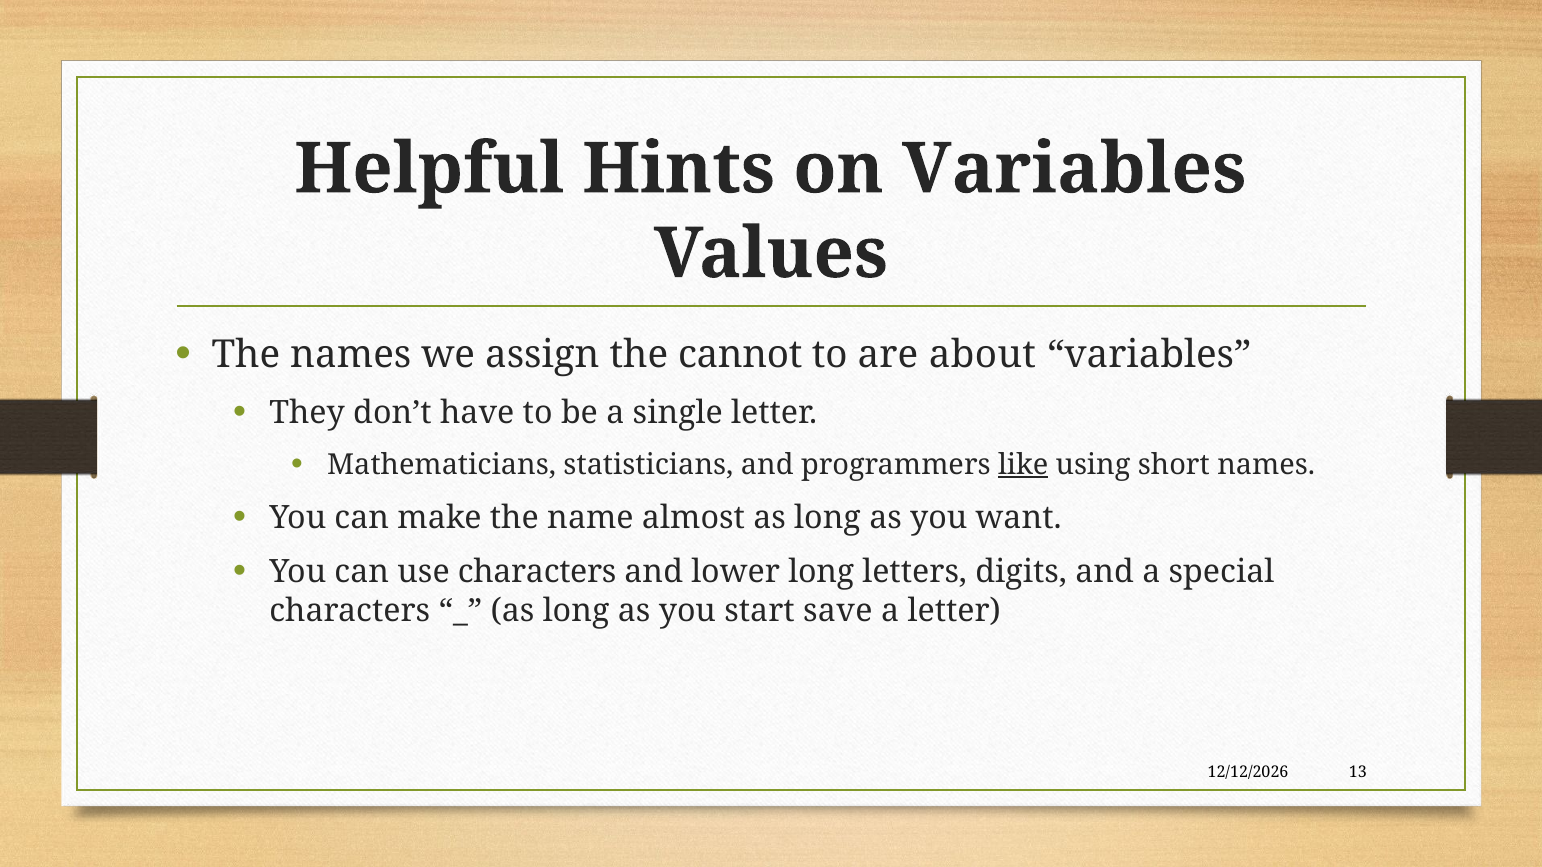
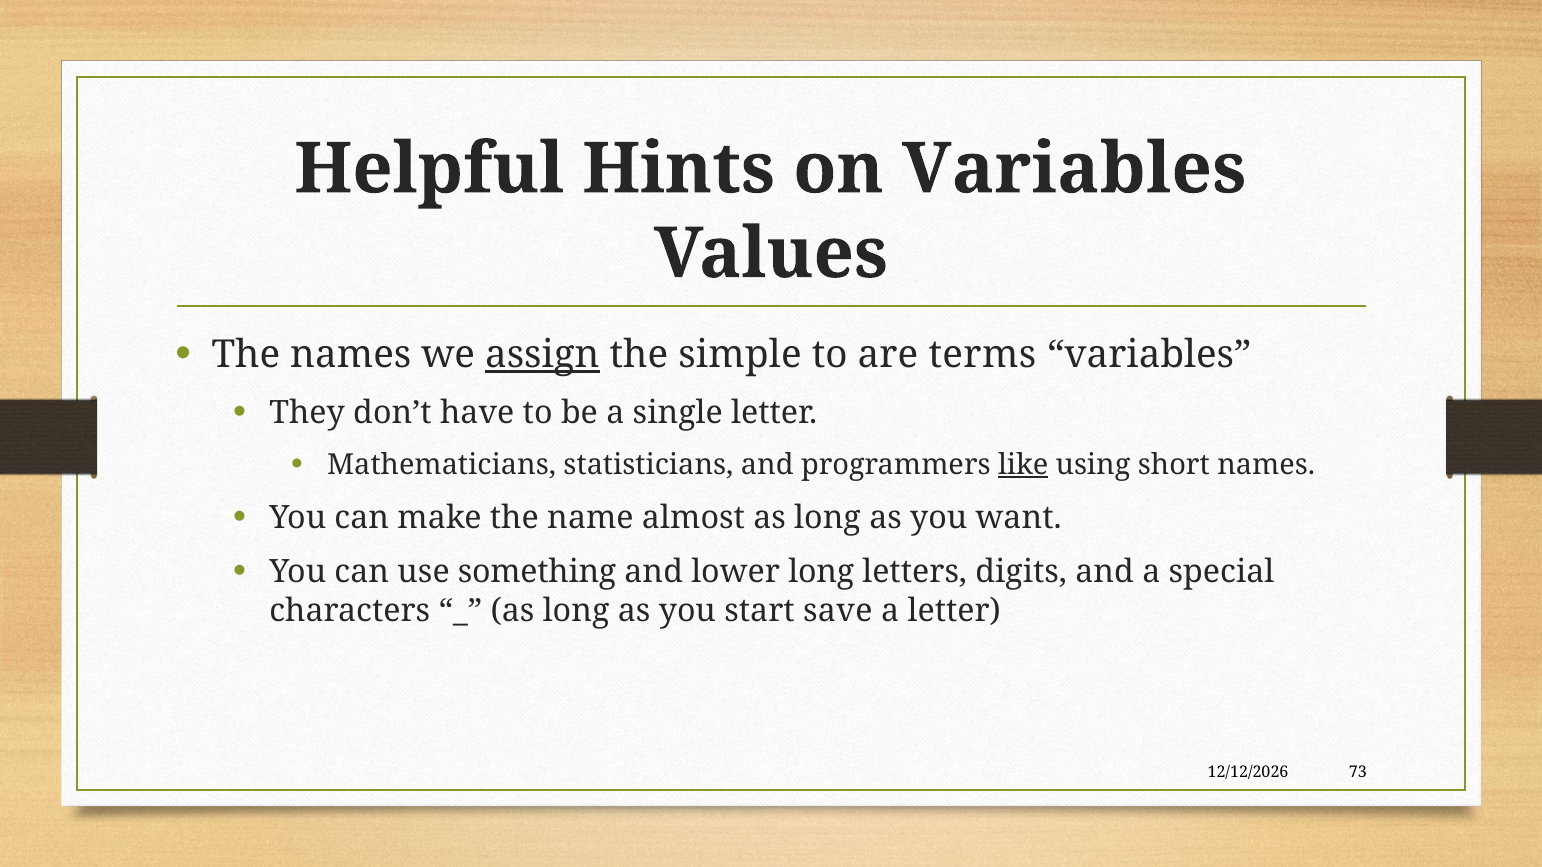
assign underline: none -> present
cannot: cannot -> simple
about: about -> terms
use characters: characters -> something
13: 13 -> 73
